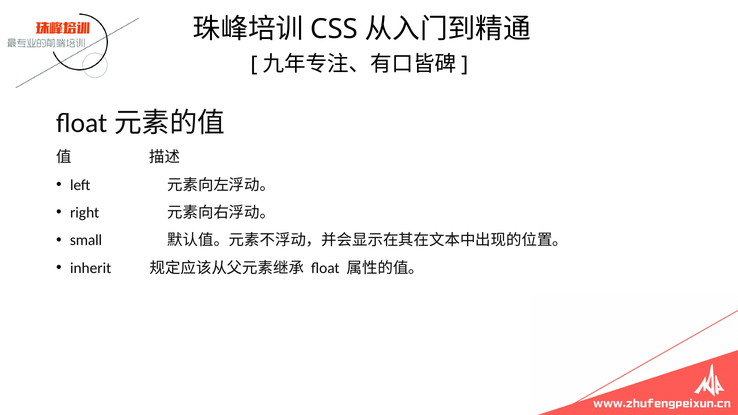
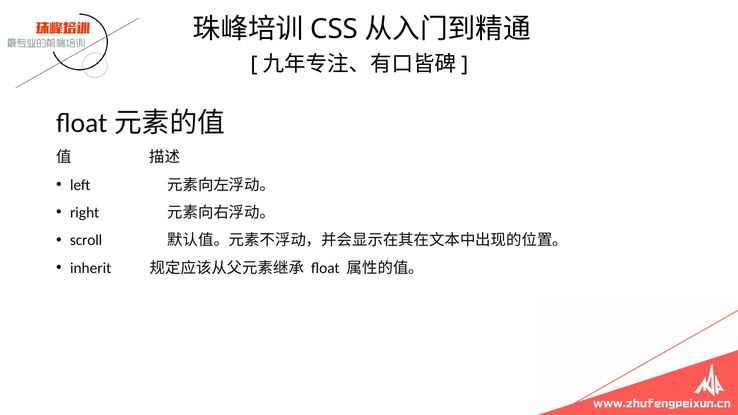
small: small -> scroll
